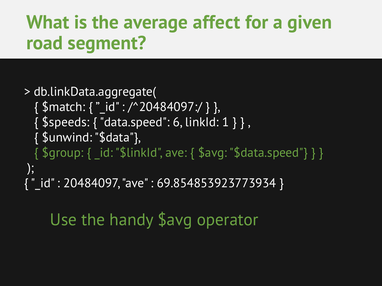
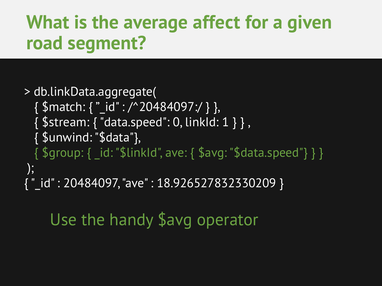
$speeds: $speeds -> $stream
6: 6 -> 0
69.854853923773934: 69.854853923773934 -> 18.926527832330209
